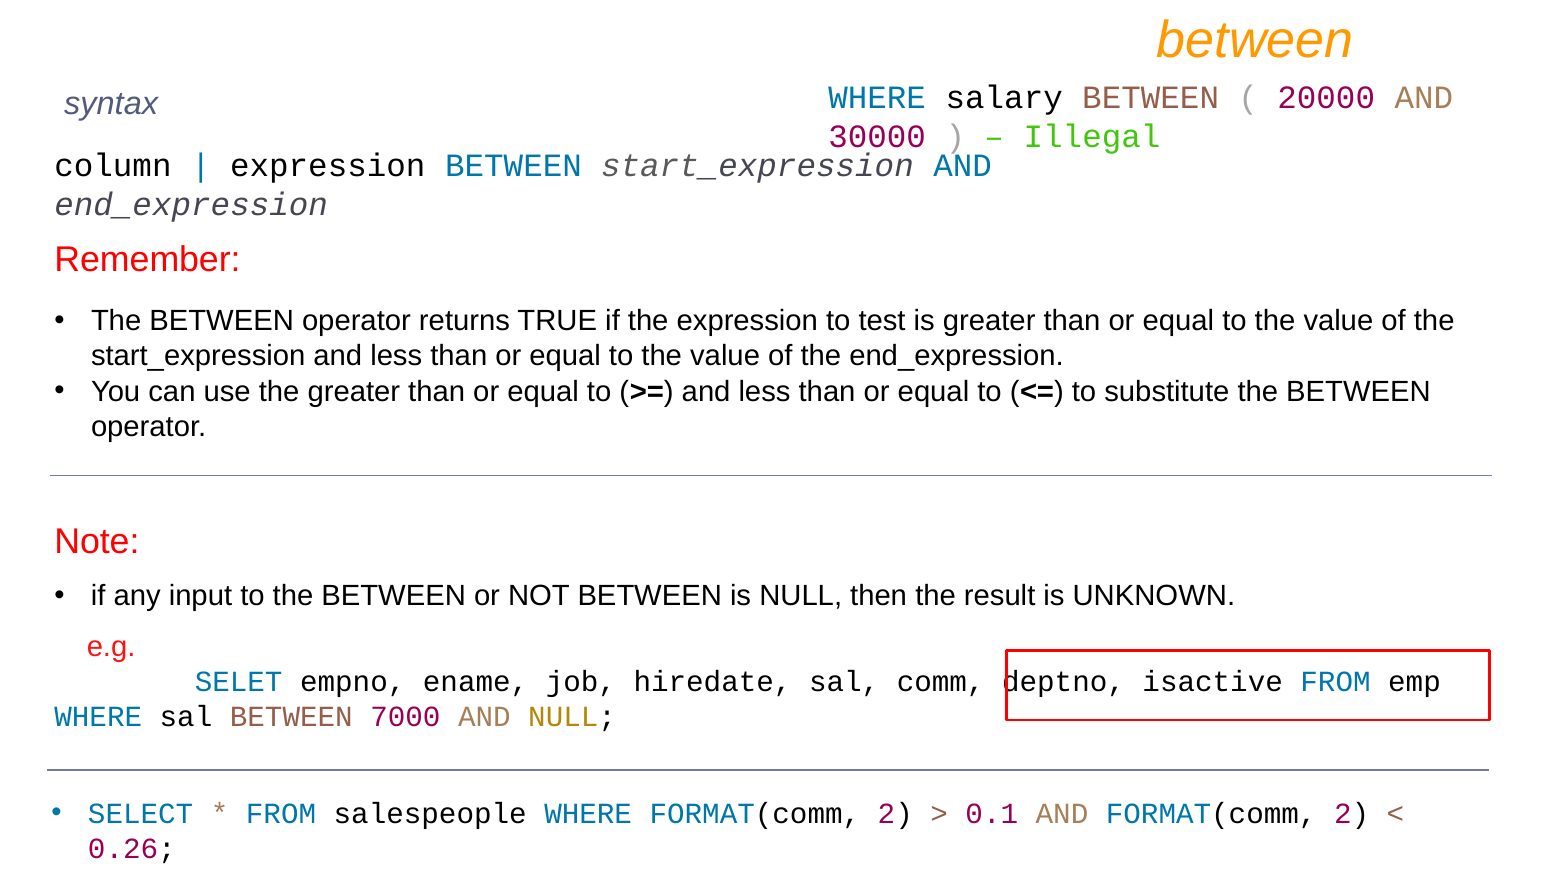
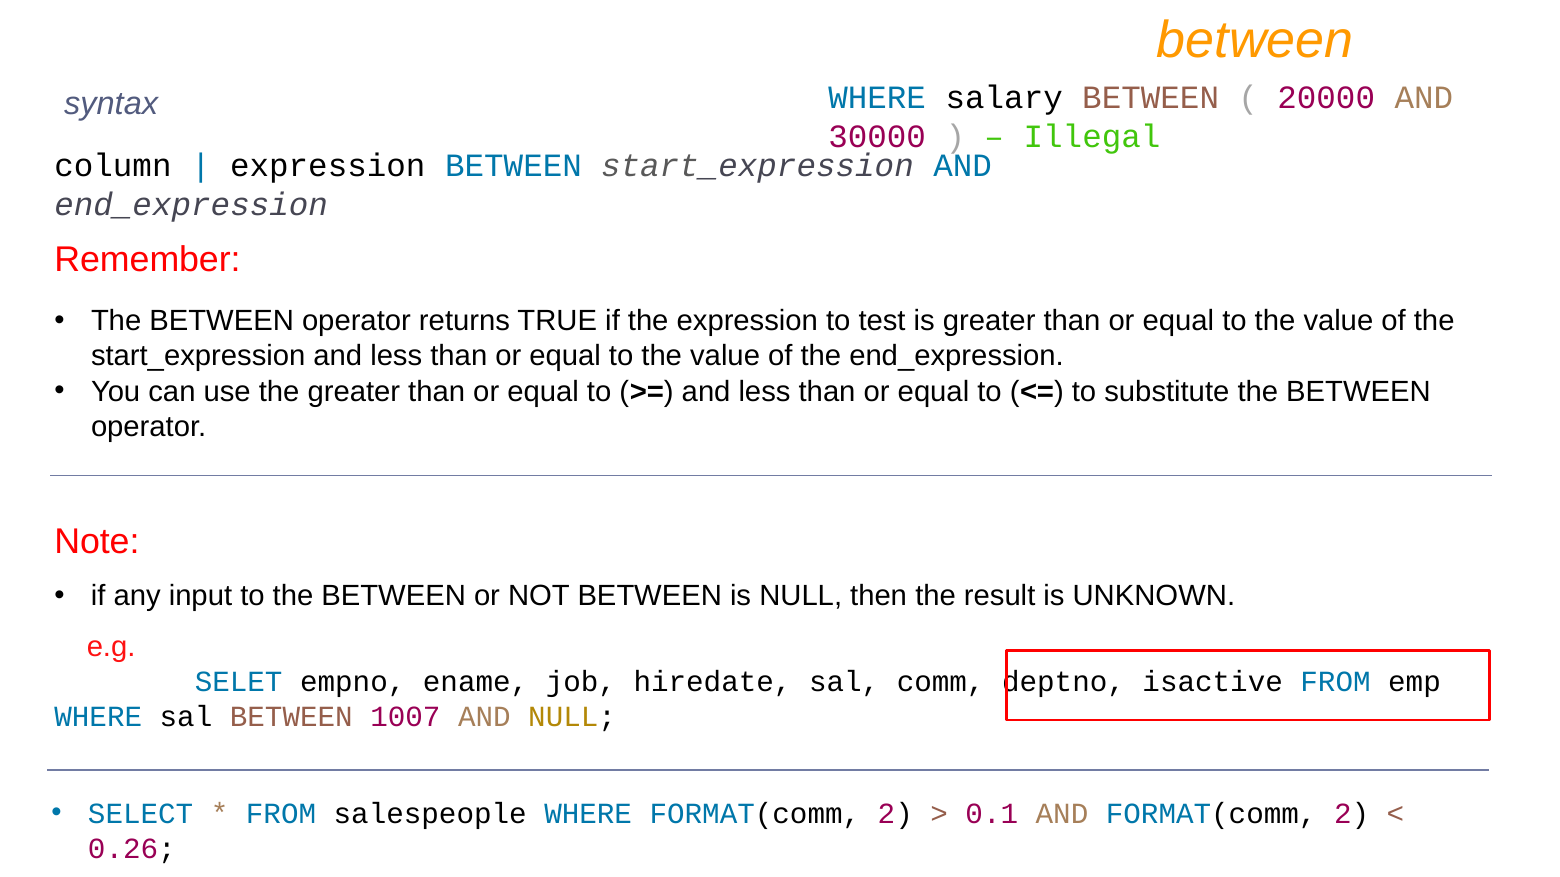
7000: 7000 -> 1007
